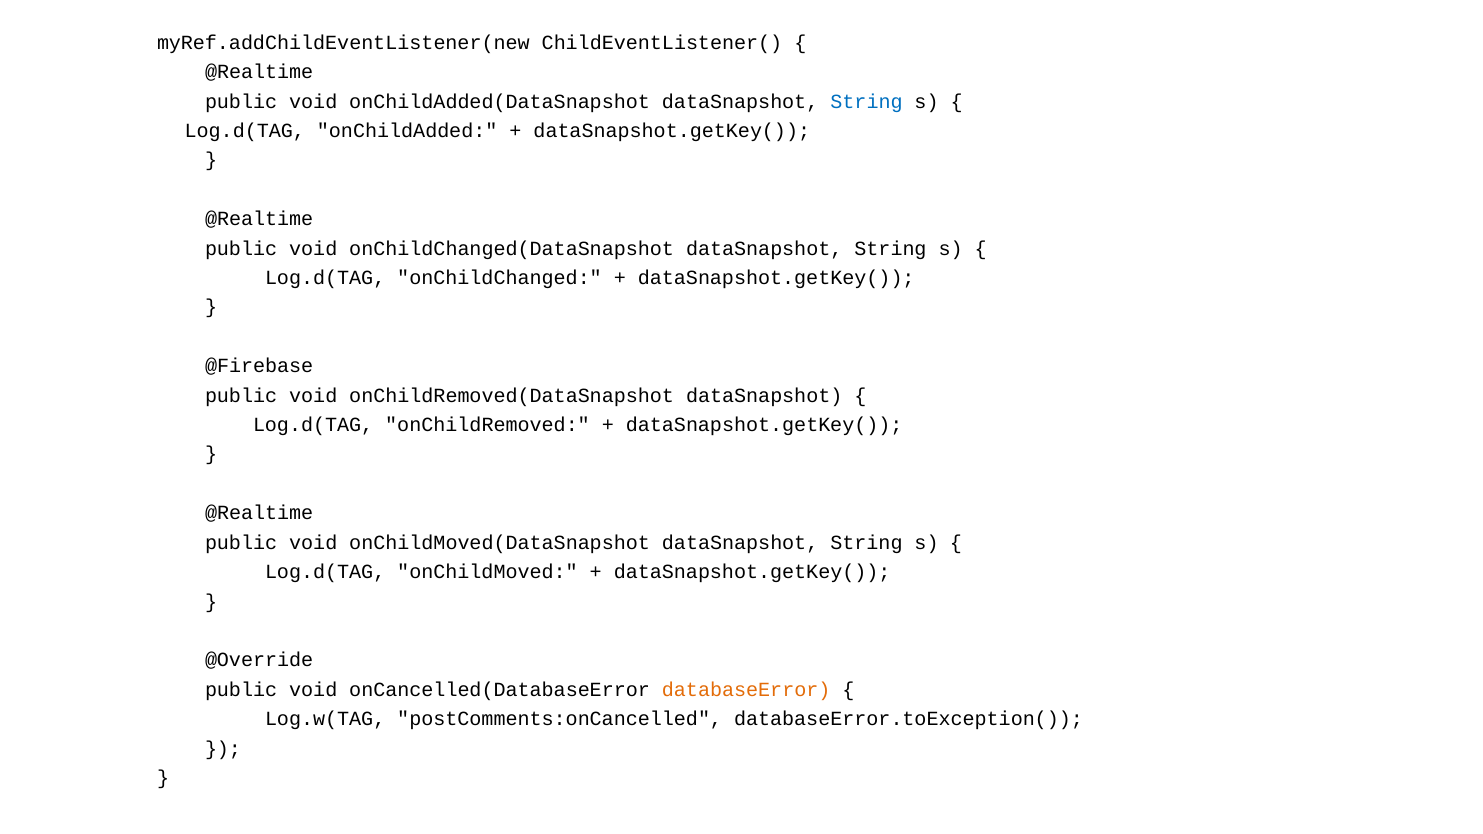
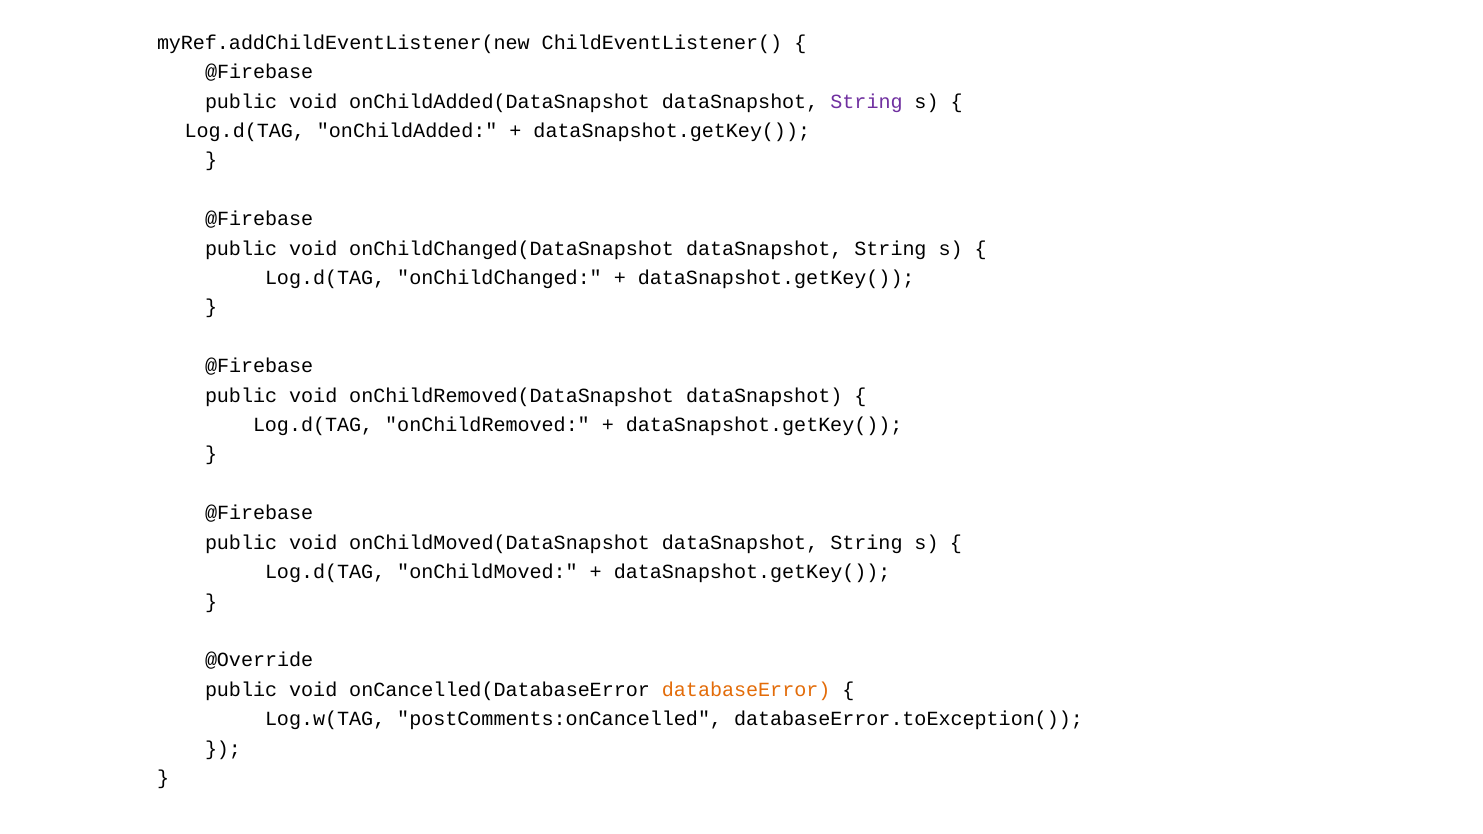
@Realtime at (259, 72): @Realtime -> @Firebase
String at (867, 101) colour: blue -> purple
@Realtime at (259, 219): @Realtime -> @Firebase
@Realtime at (259, 513): @Realtime -> @Firebase
